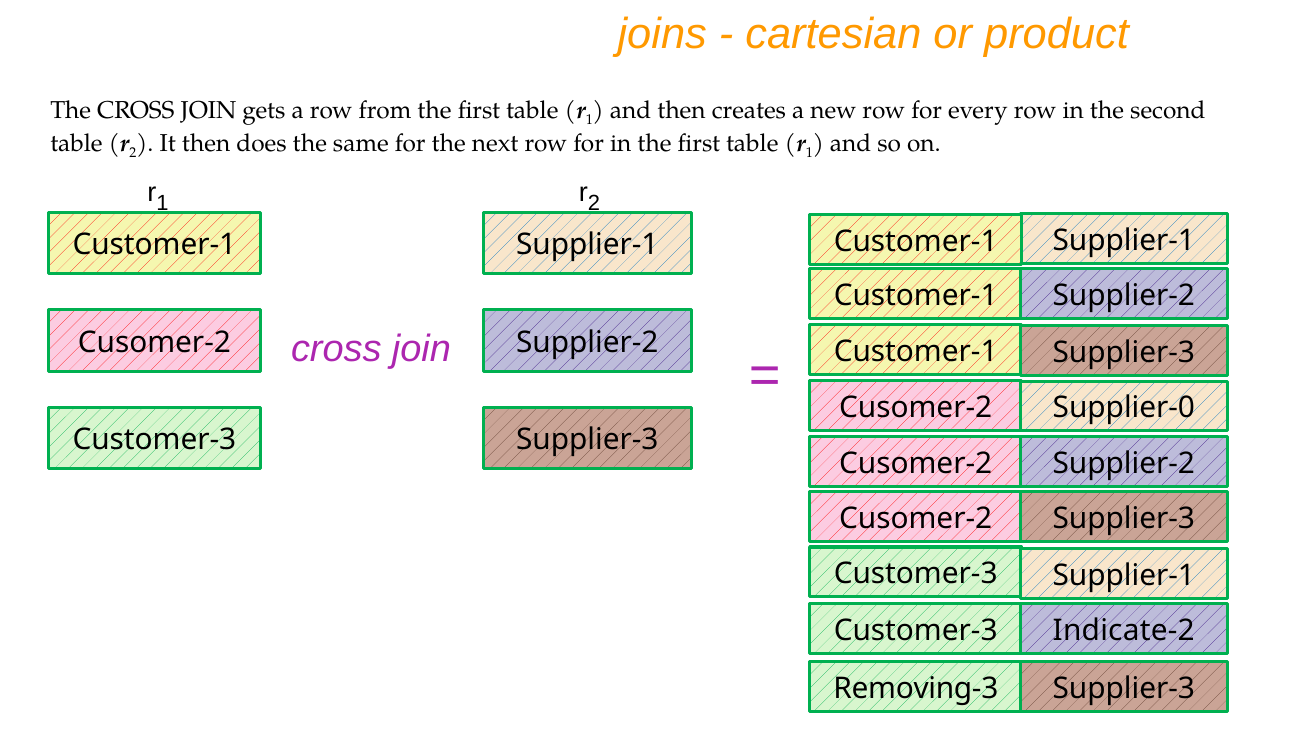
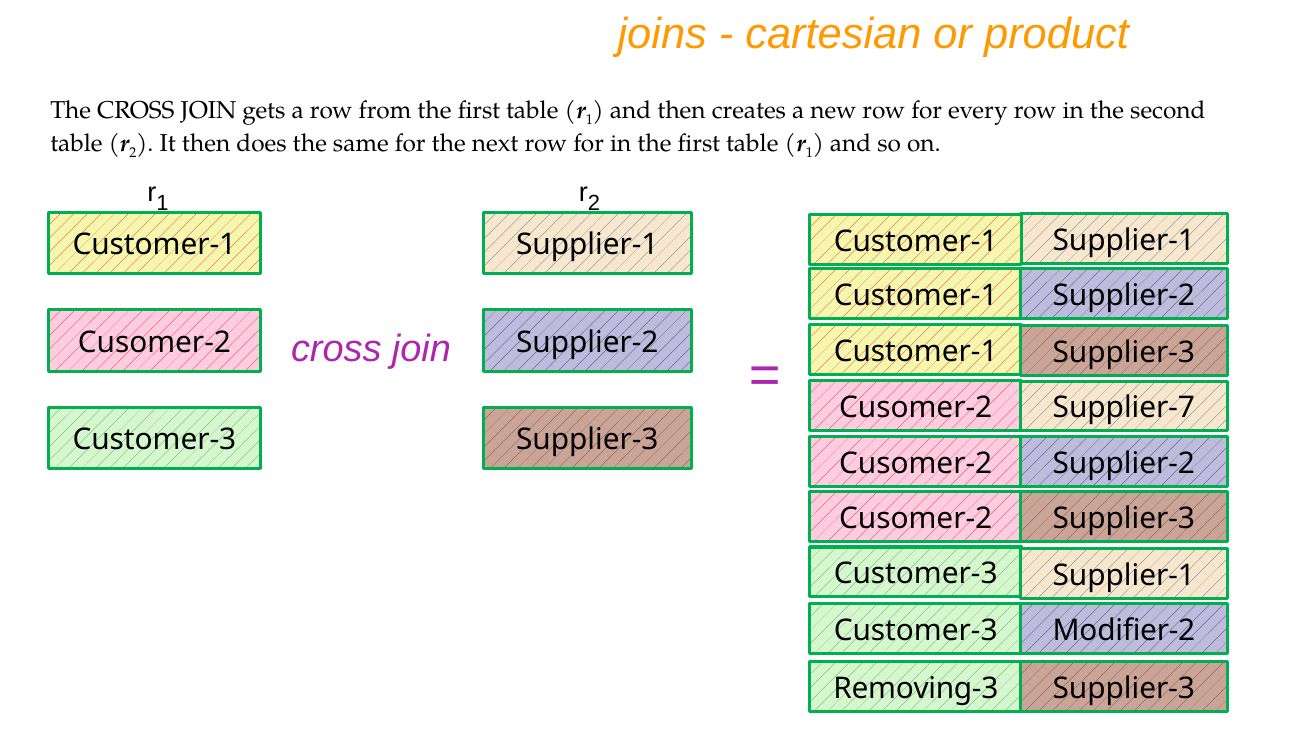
Supplier-0: Supplier-0 -> Supplier-7
Indicate-2: Indicate-2 -> Modifier-2
